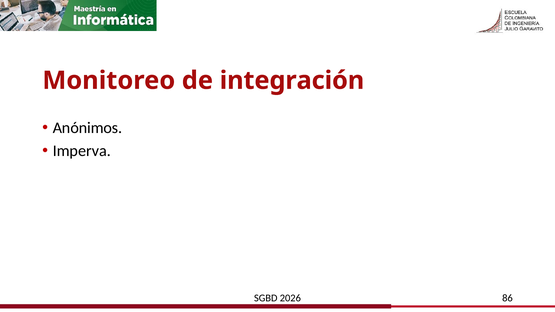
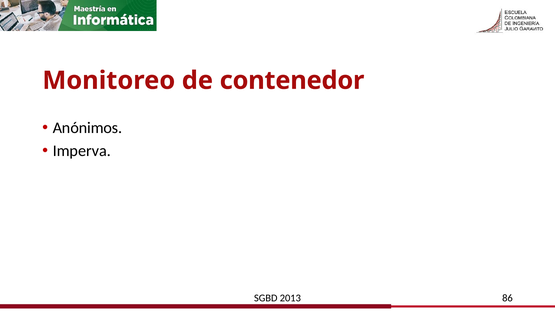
integración: integración -> contenedor
2026: 2026 -> 2013
